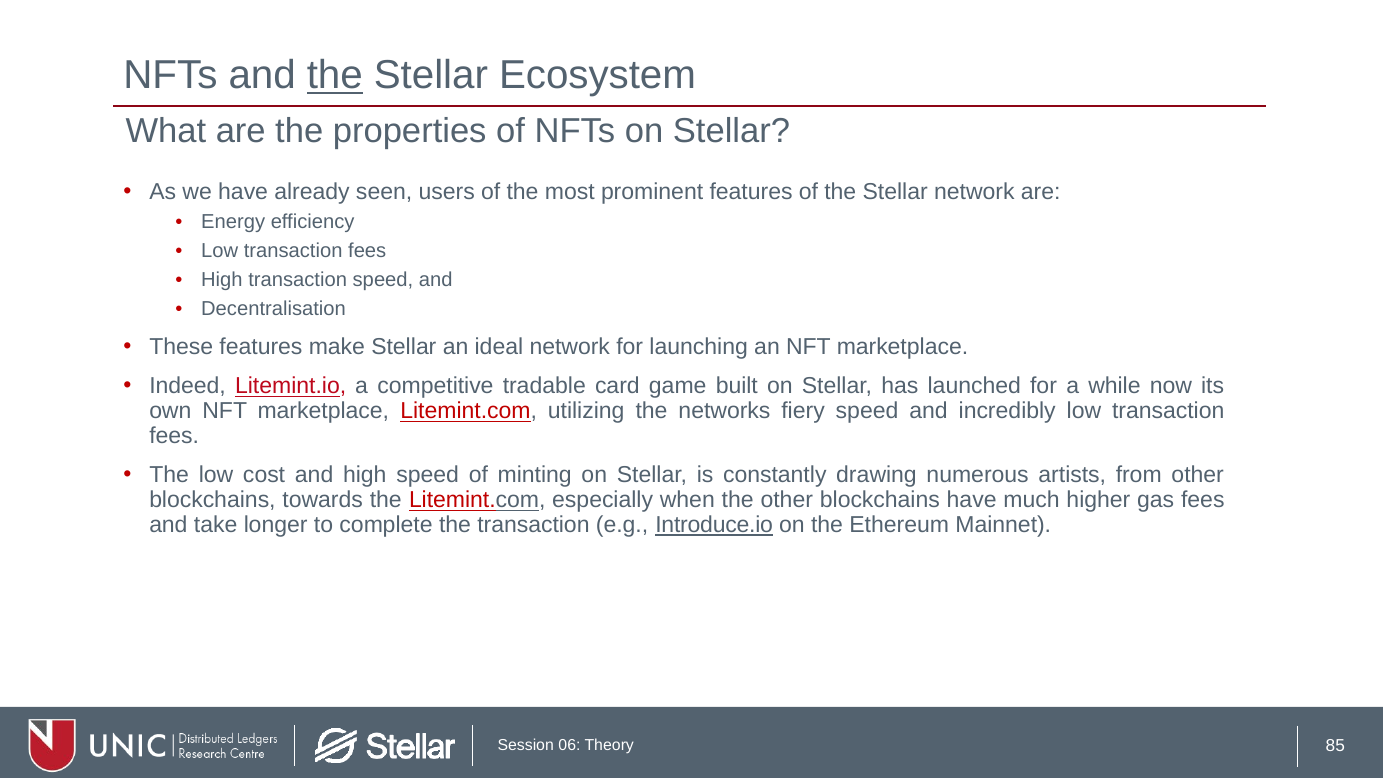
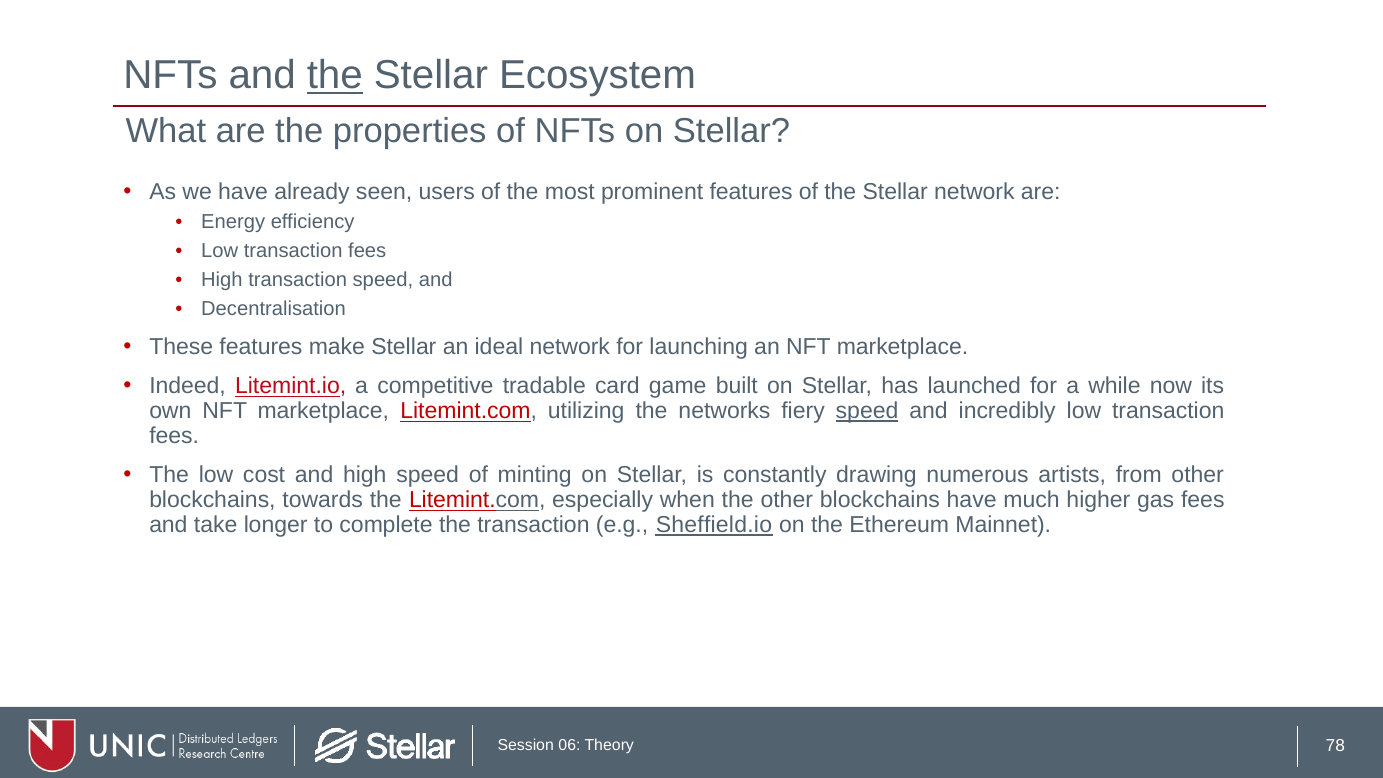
speed at (867, 411) underline: none -> present
Introduce.io: Introduce.io -> Sheffield.io
85: 85 -> 78
